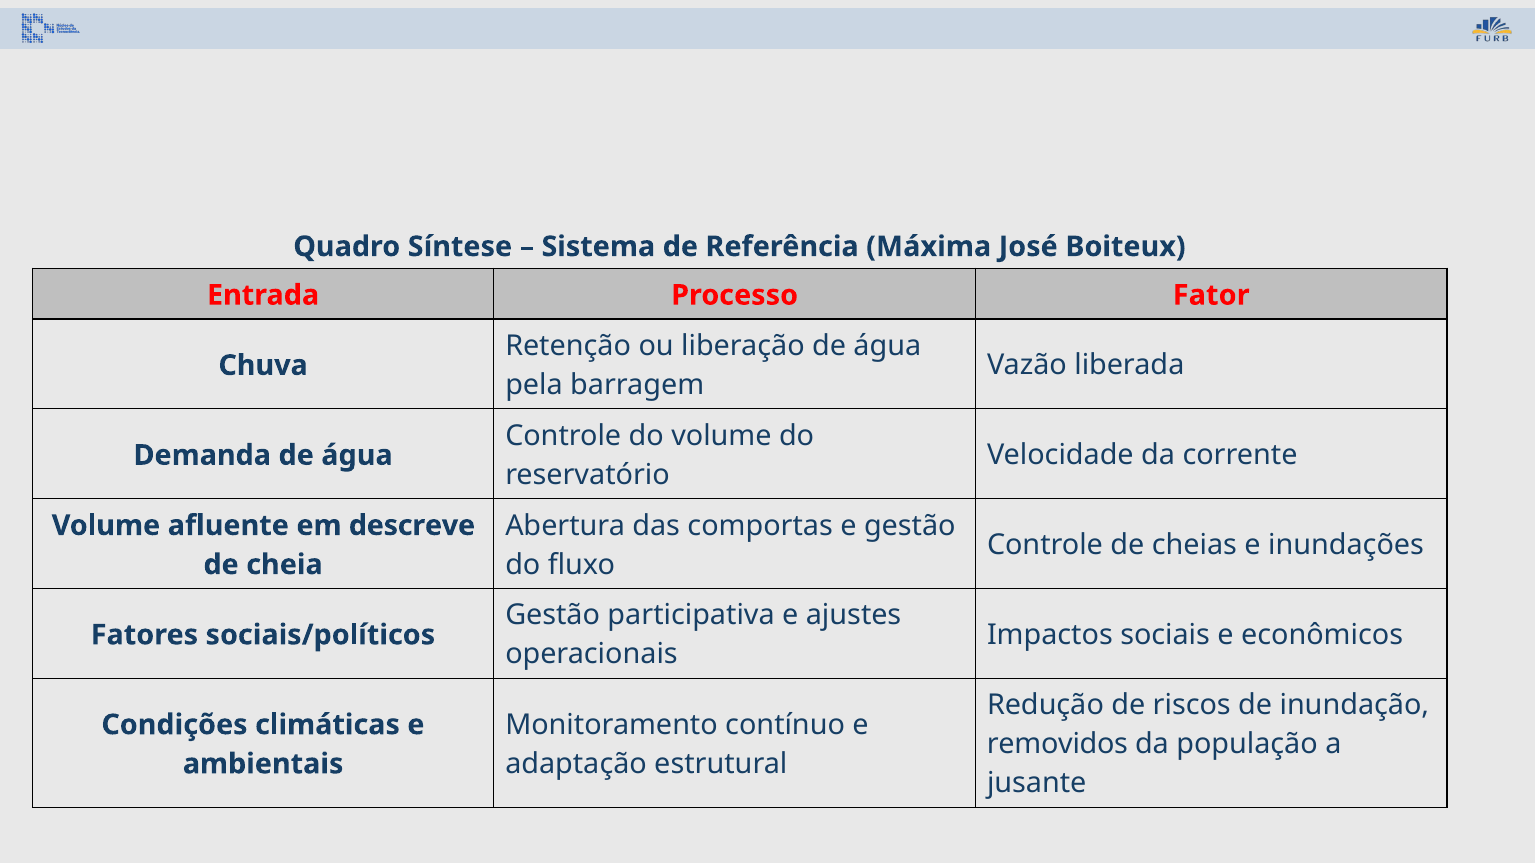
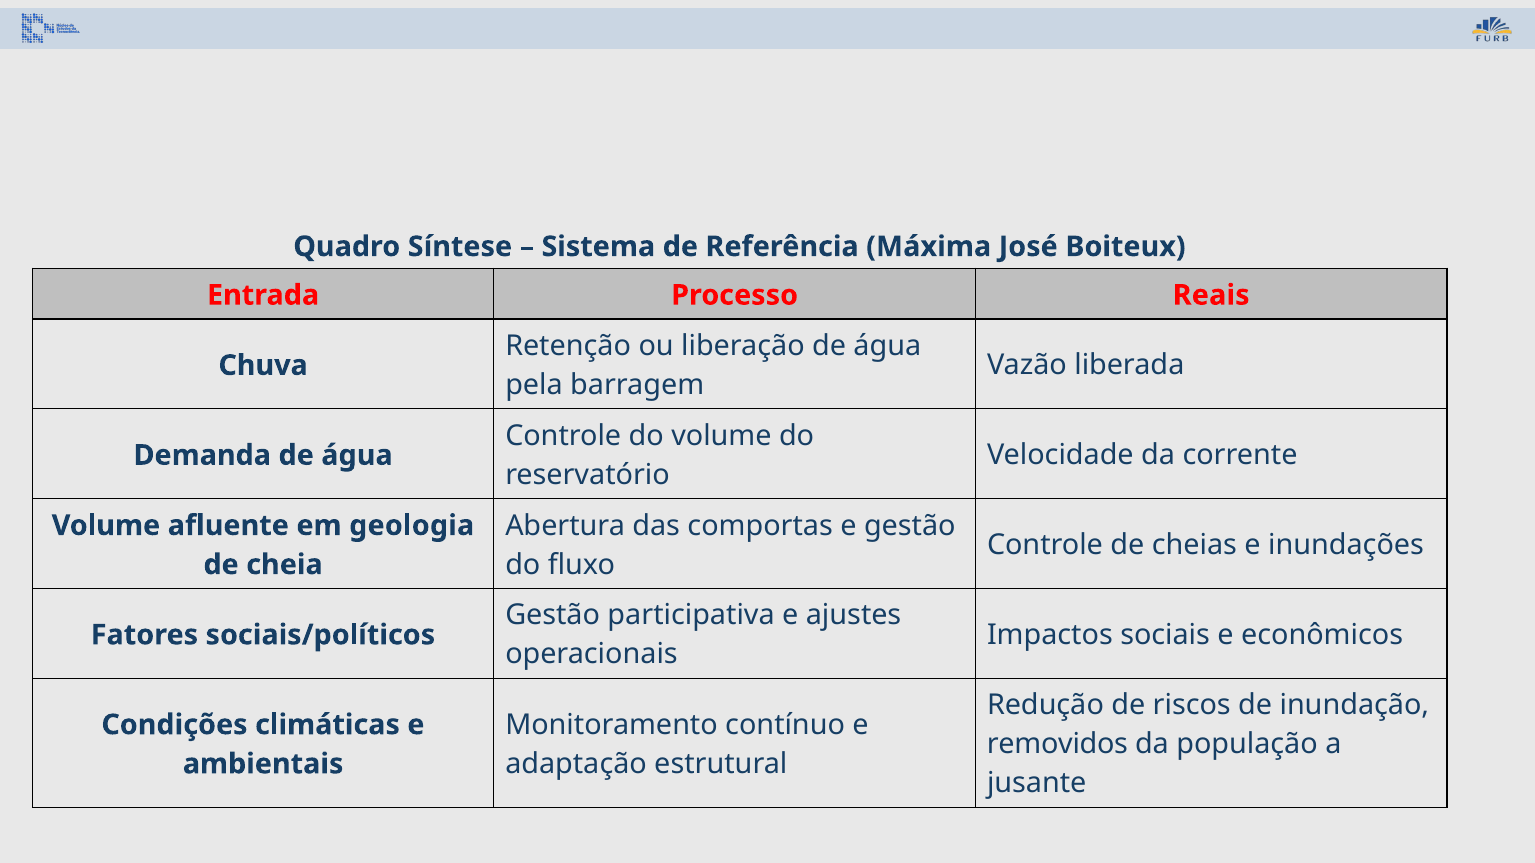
Fator: Fator -> Reais
descreve: descreve -> geologia
